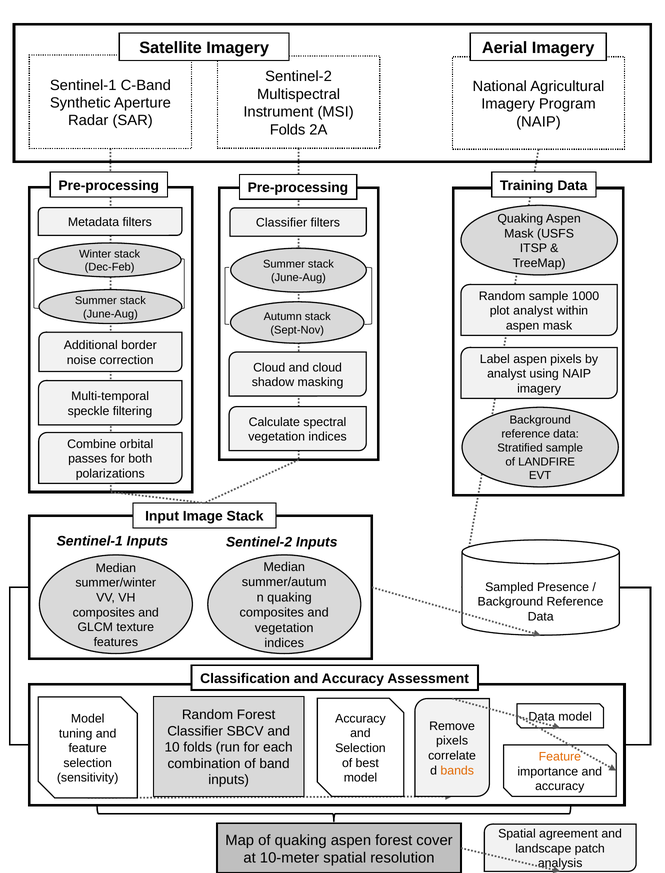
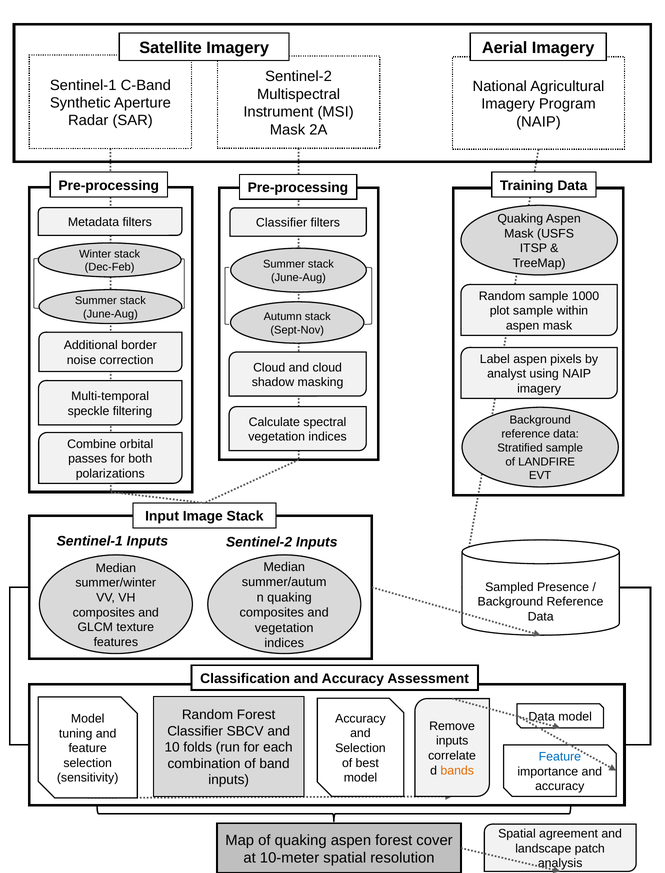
Folds at (288, 130): Folds -> Mask
plot analyst: analyst -> sample
pixels at (452, 741): pixels -> inputs
Feature at (560, 757) colour: orange -> blue
